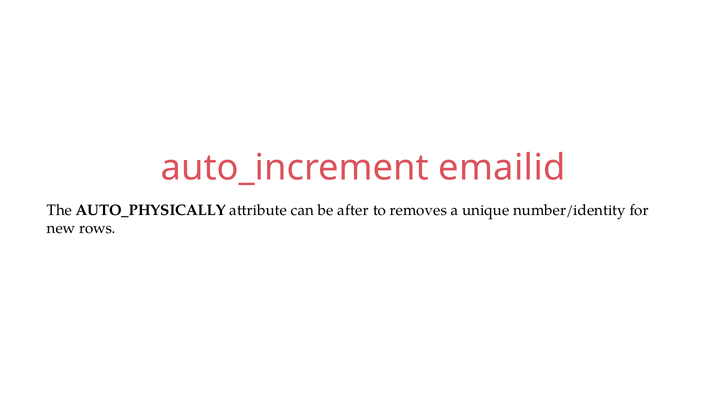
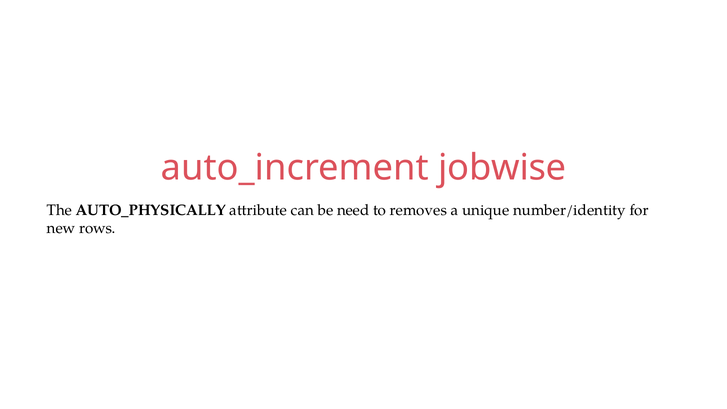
emailid: emailid -> jobwise
after: after -> need
